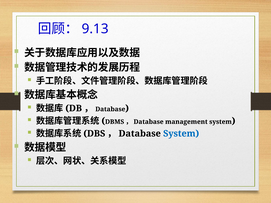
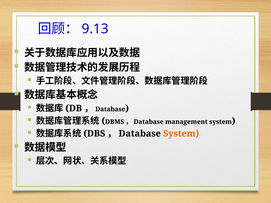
System at (181, 134) colour: blue -> orange
